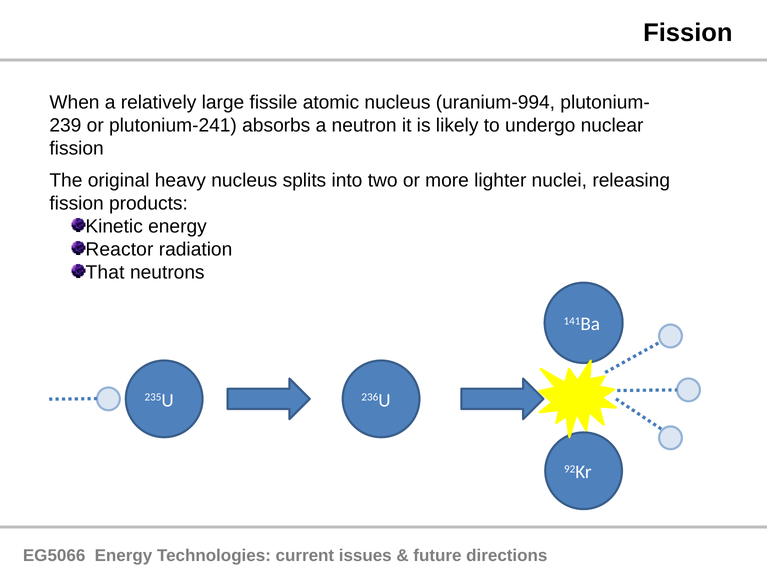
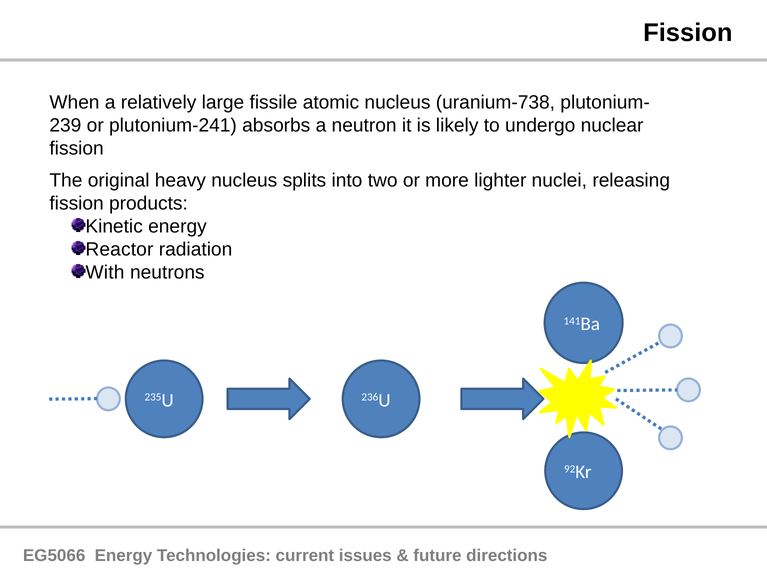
uranium-994: uranium-994 -> uranium-738
That: That -> With
